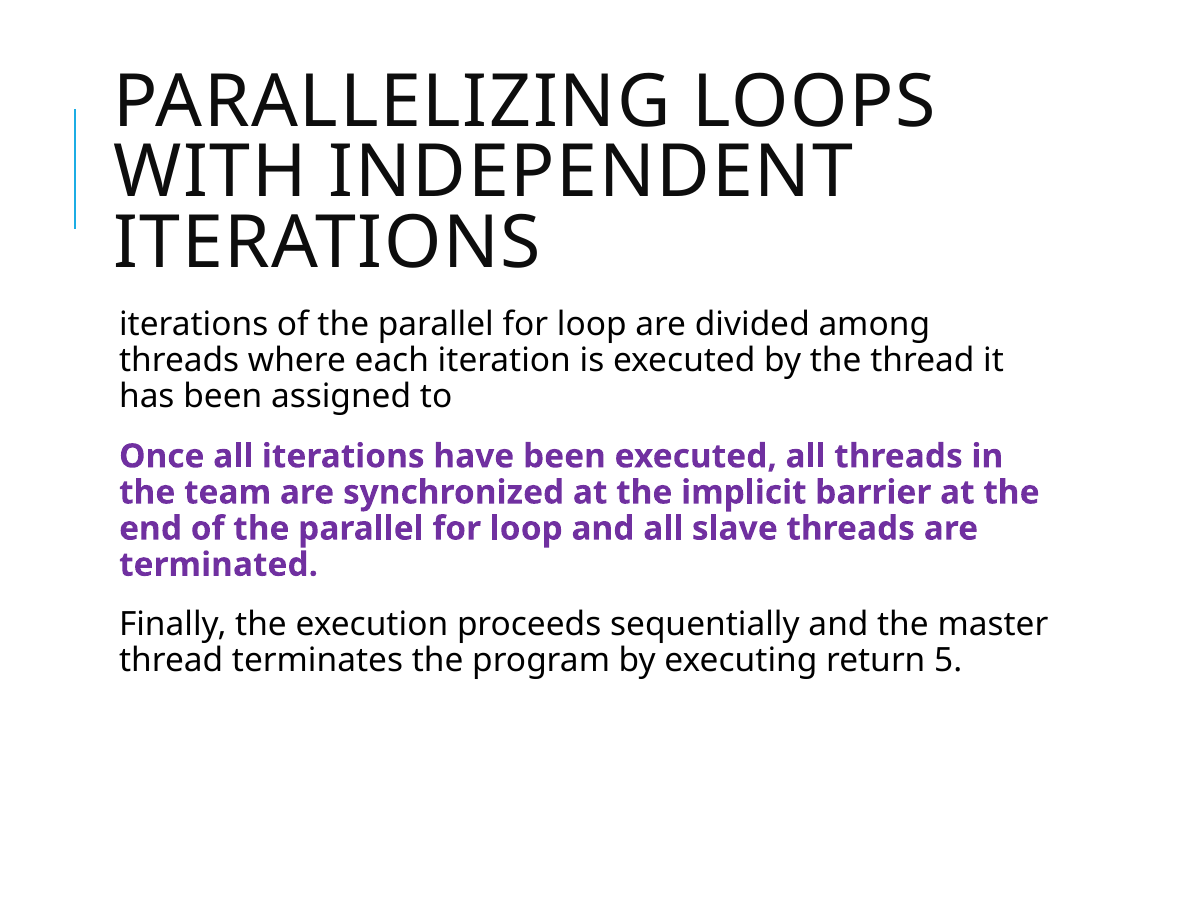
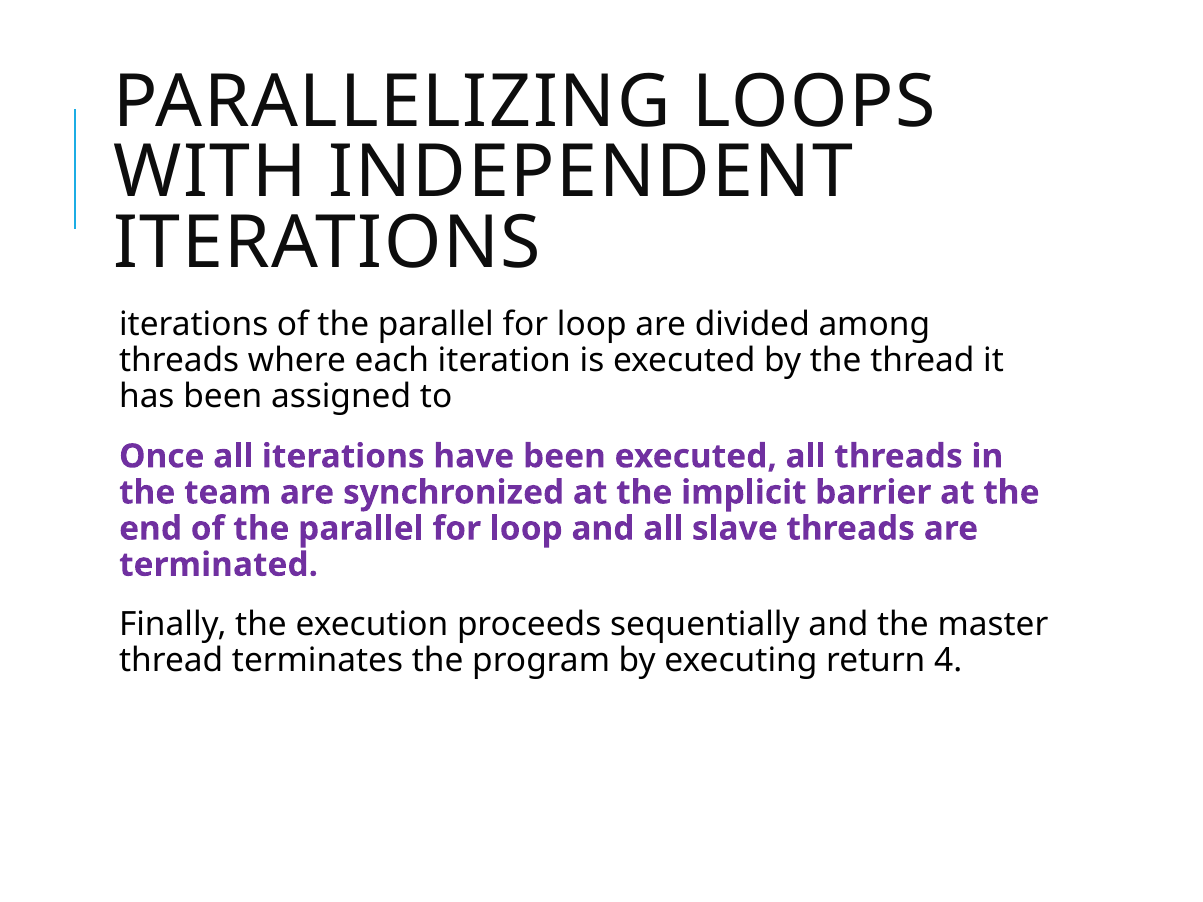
5: 5 -> 4
